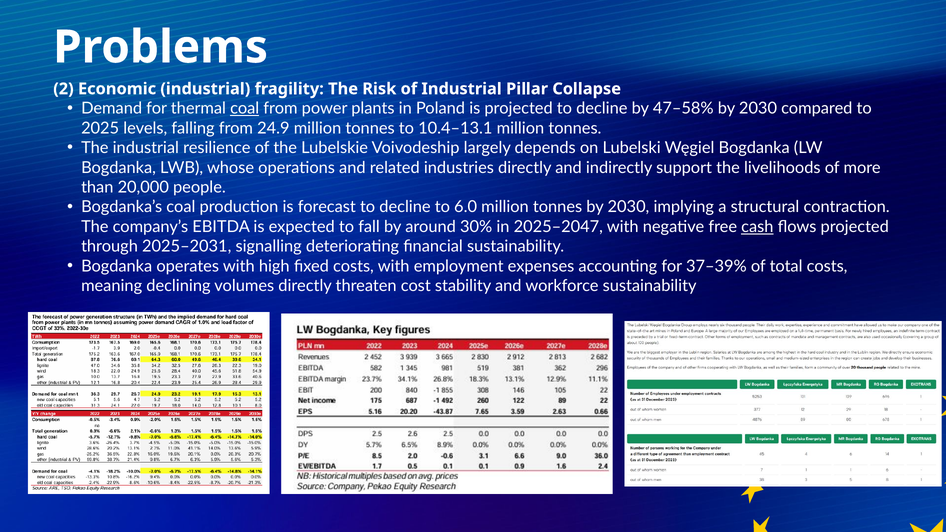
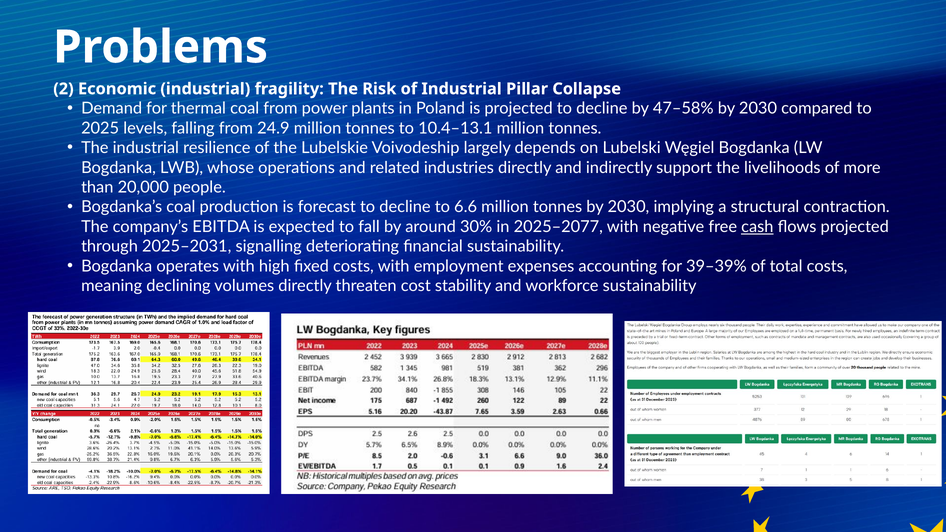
coal at (245, 109) underline: present -> none
6.0: 6.0 -> 6.6
2025–2047: 2025–2047 -> 2025–2077
37–39%: 37–39% -> 39–39%
